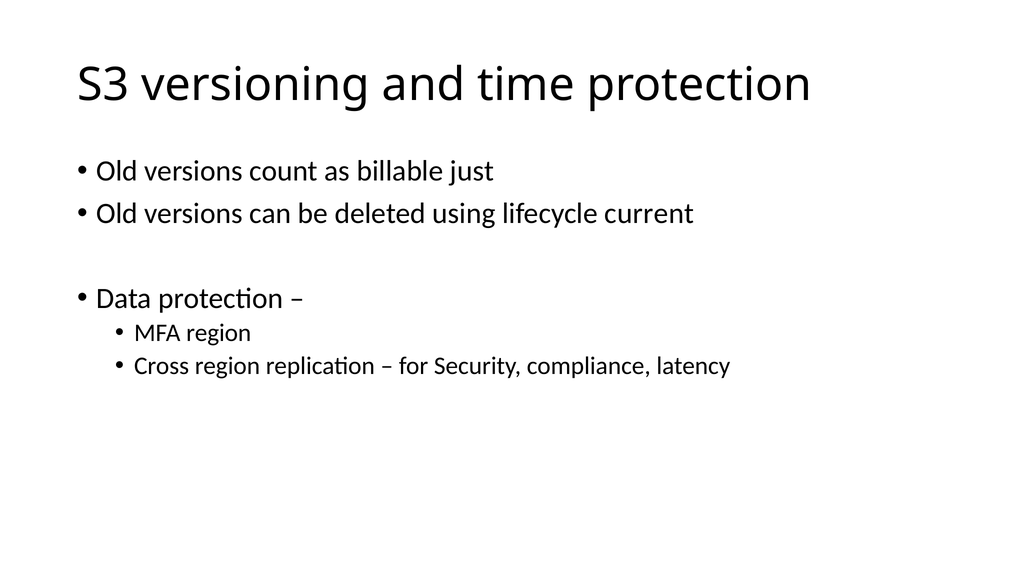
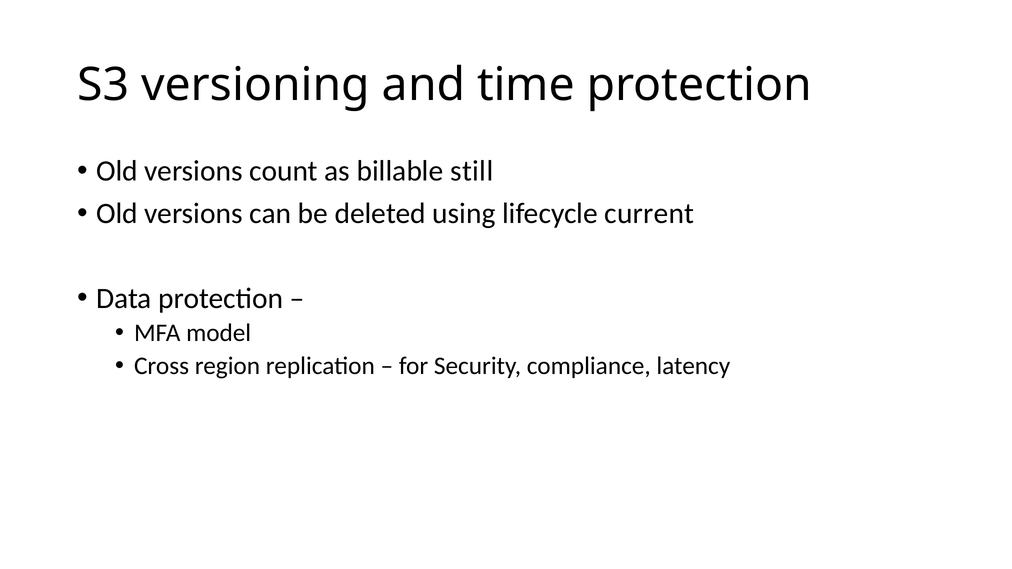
just: just -> still
MFA region: region -> model
